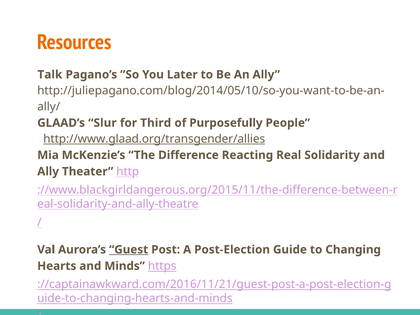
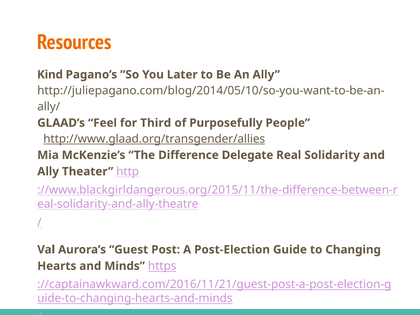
Talk: Talk -> Kind
Slur: Slur -> Feel
Reacting: Reacting -> Delegate
Guest underline: present -> none
